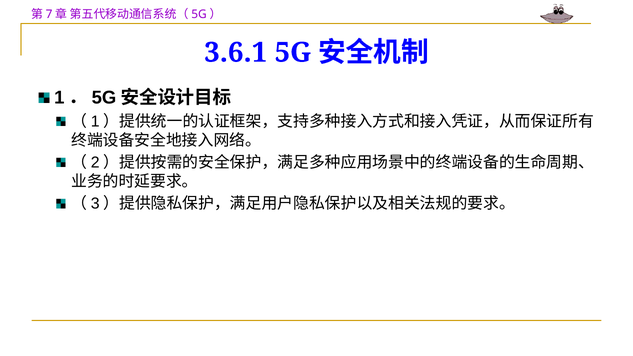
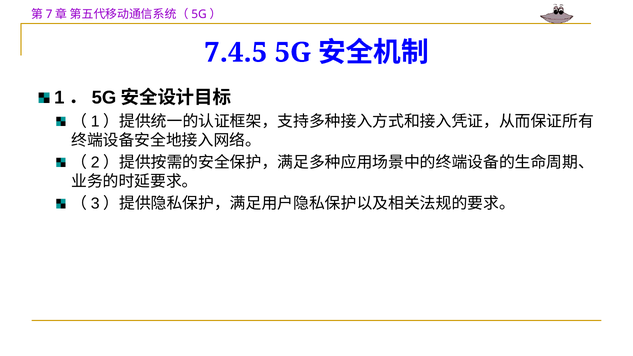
3.6.1: 3.6.1 -> 7.4.5
